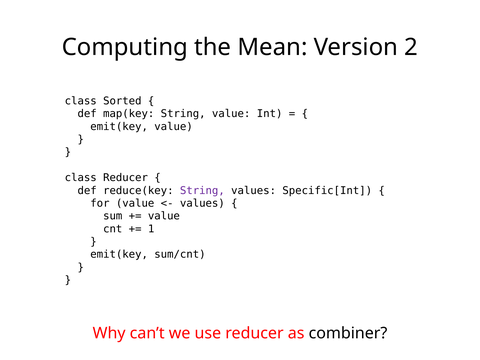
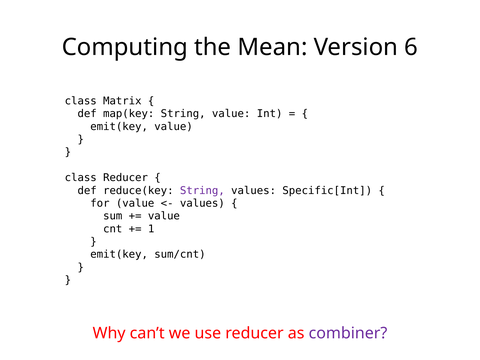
2: 2 -> 6
Sorted: Sorted -> Matrix
combiner colour: black -> purple
